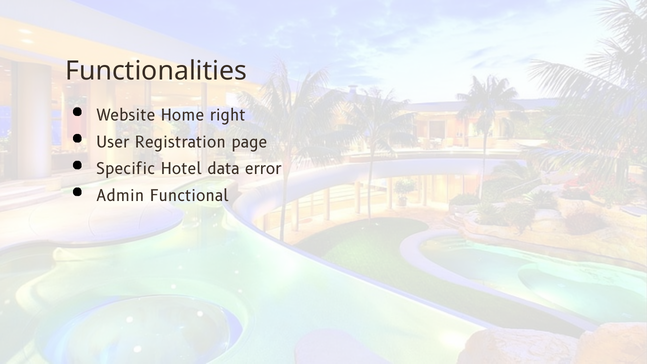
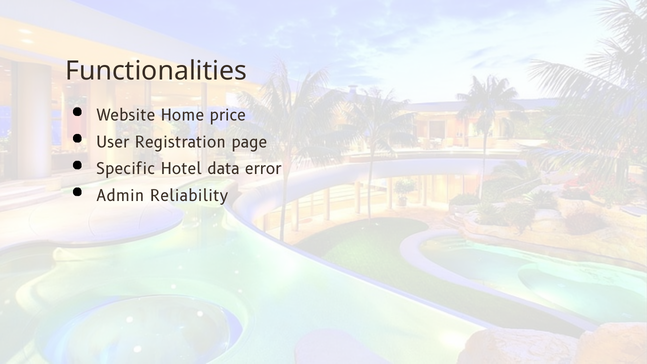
right: right -> price
Functional: Functional -> Reliability
